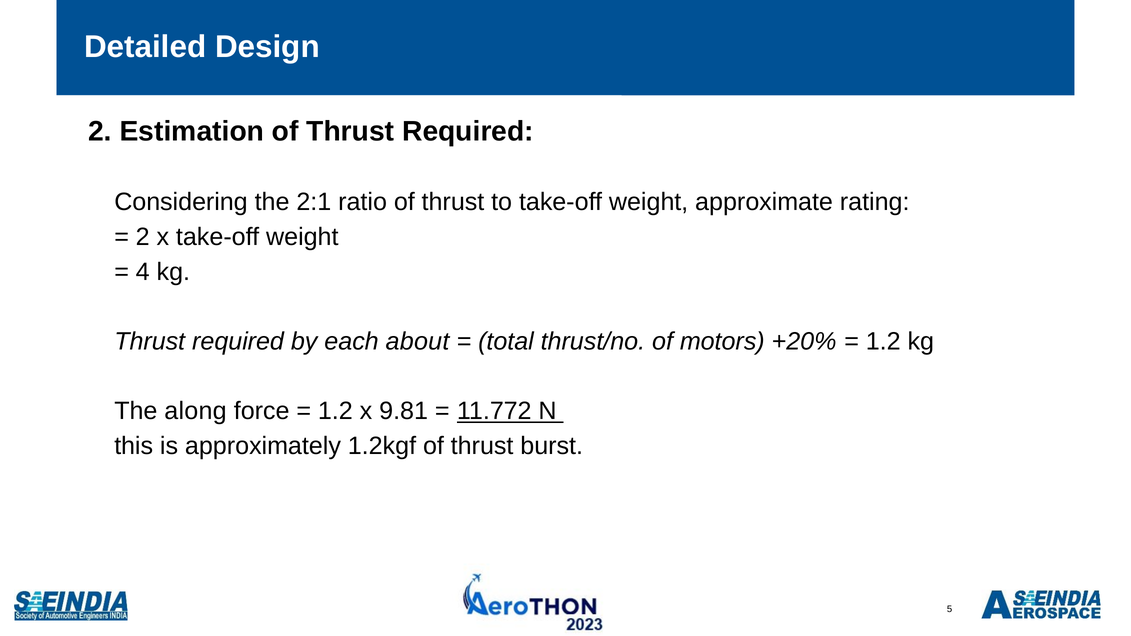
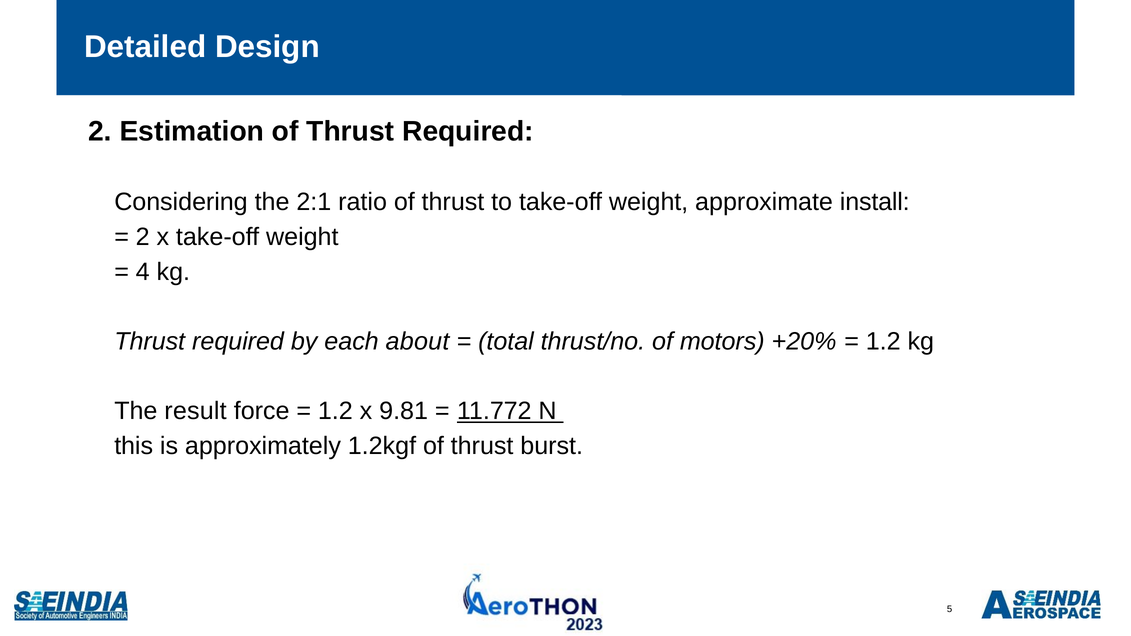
rating: rating -> install
along: along -> result
